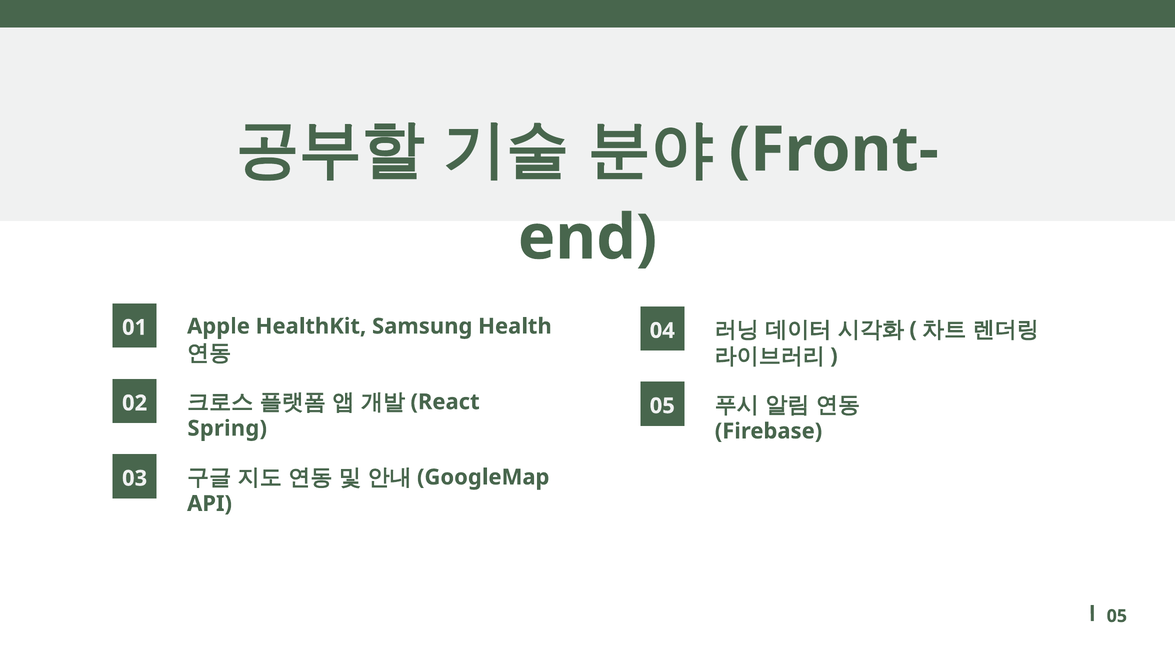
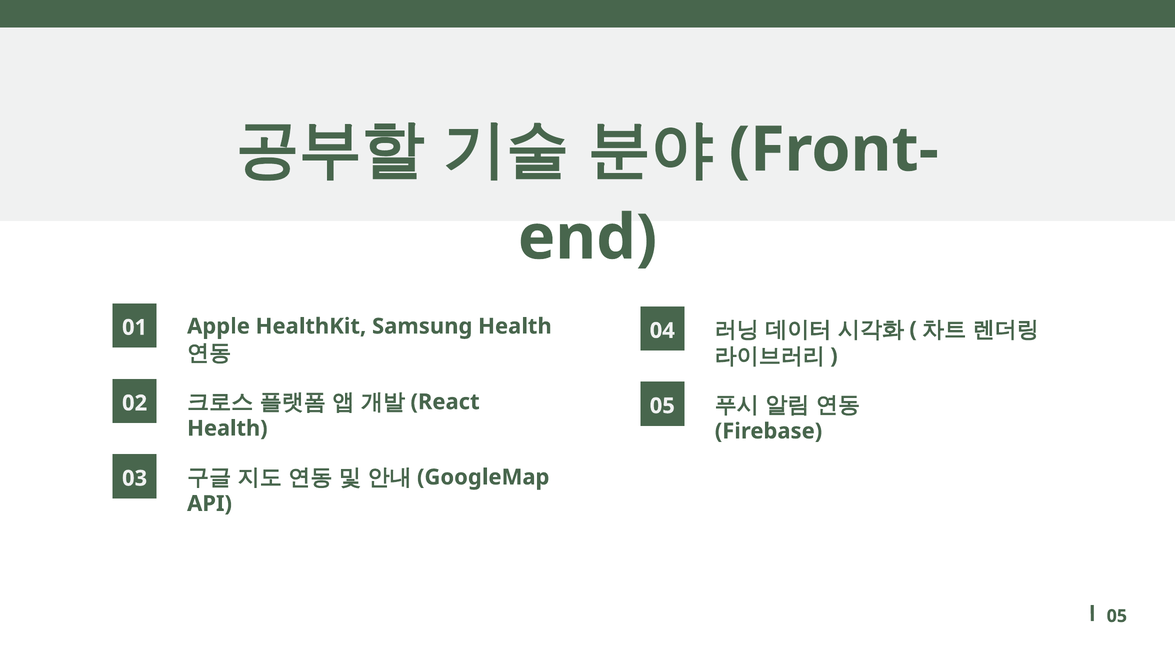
Spring at (227, 428): Spring -> Health
